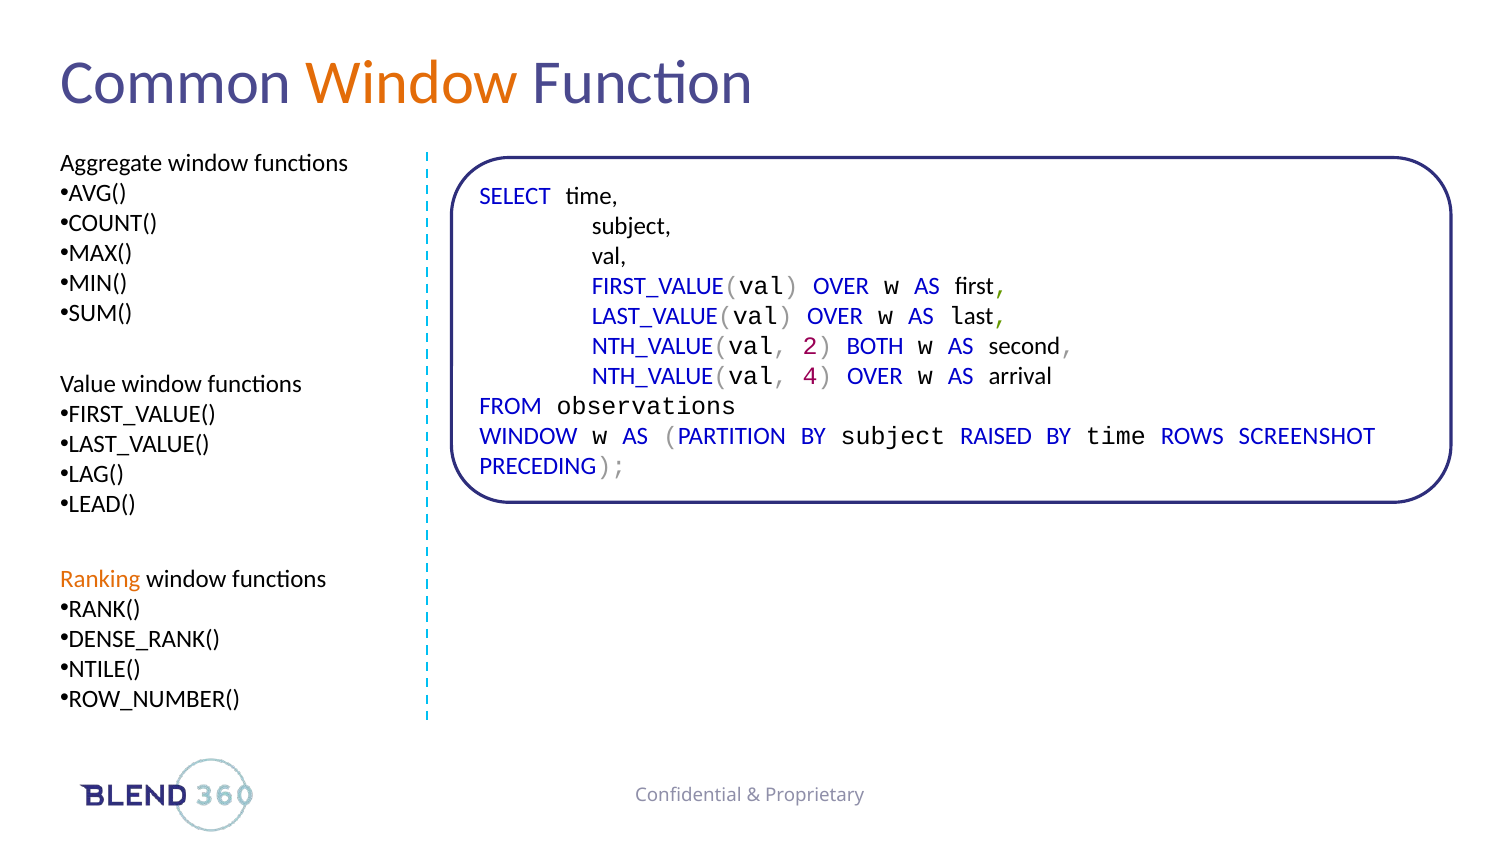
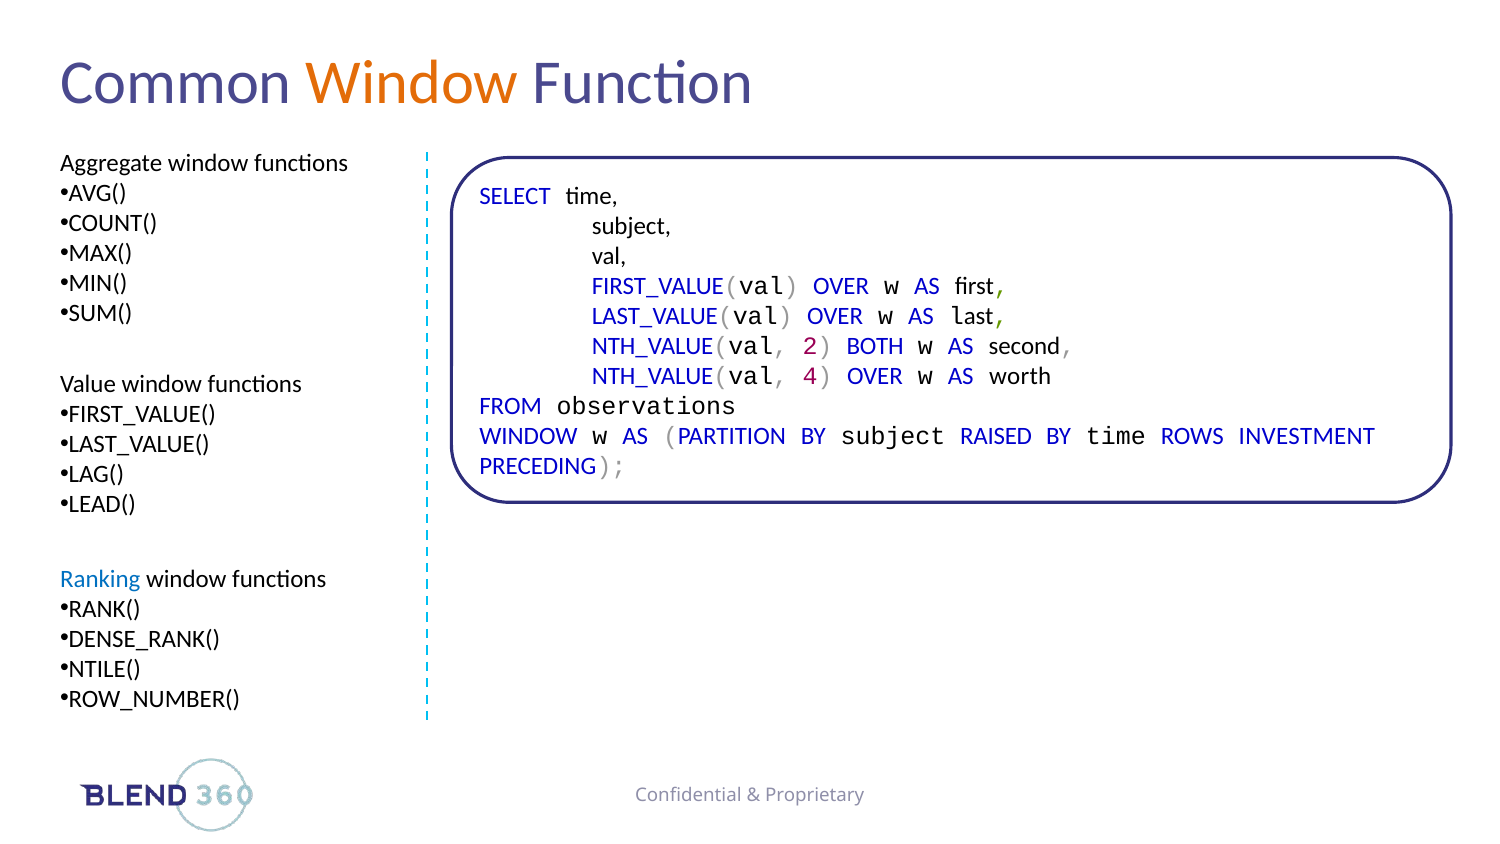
arrival: arrival -> worth
SCREENSHOT: SCREENSHOT -> INVESTMENT
Ranking colour: orange -> blue
